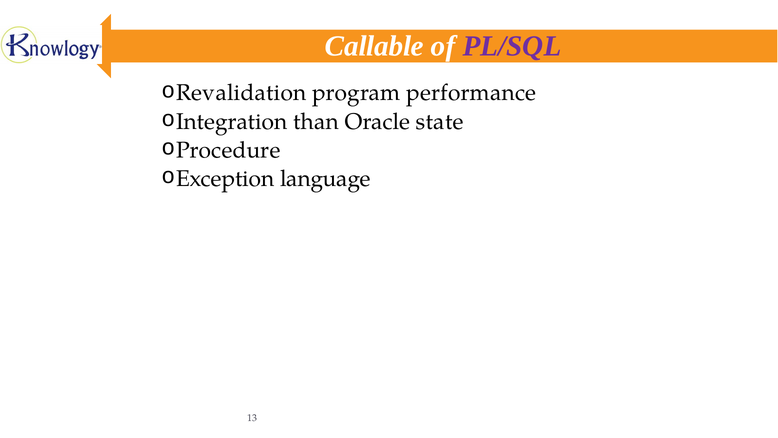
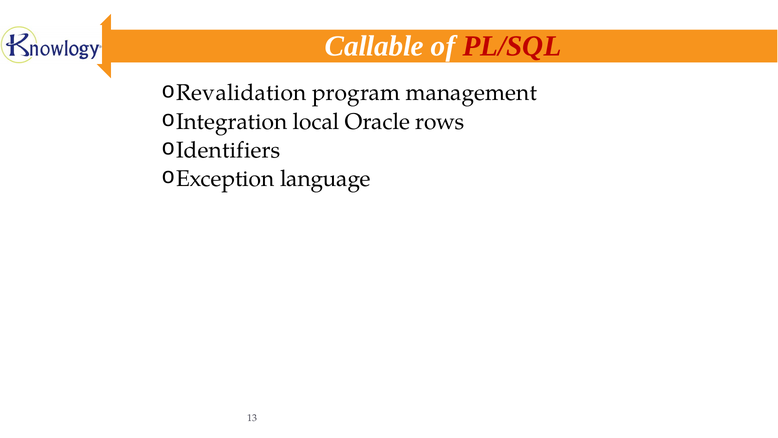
PL/SQL colour: purple -> red
performance: performance -> management
than: than -> local
state: state -> rows
Procedure: Procedure -> Identifiers
